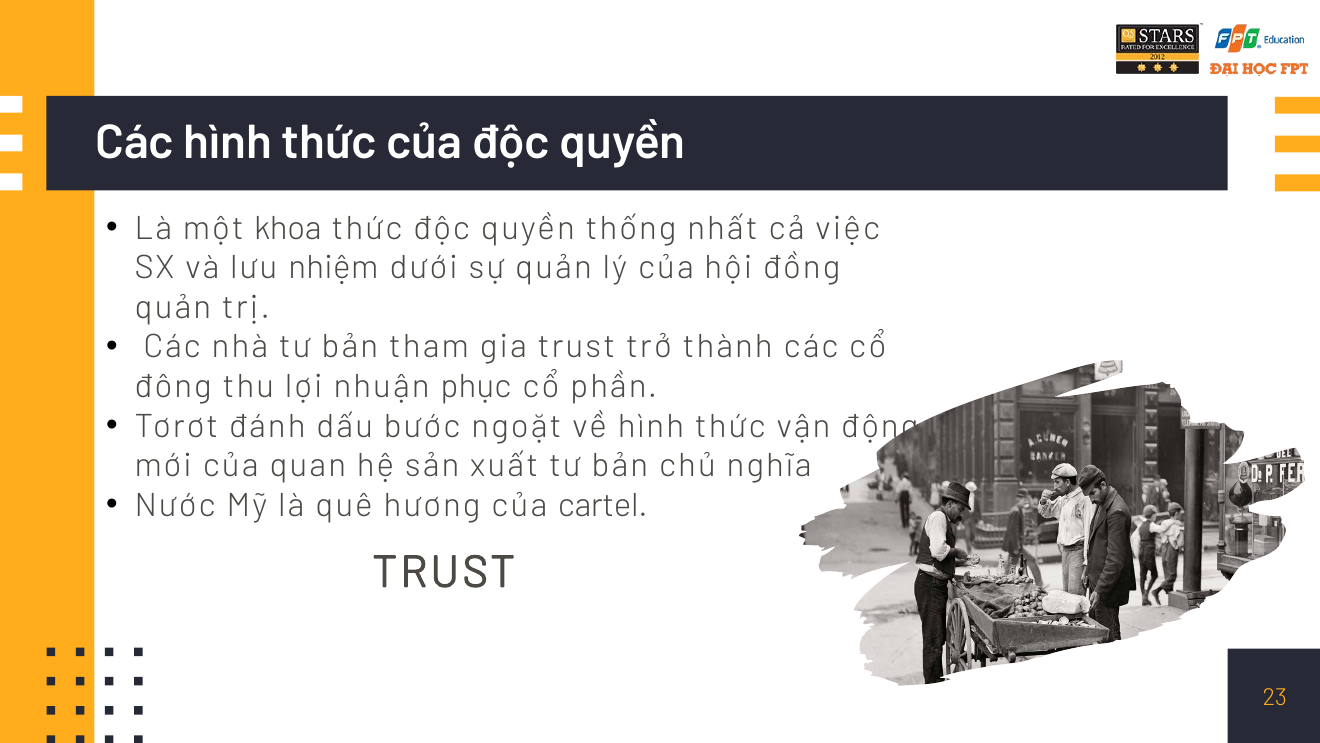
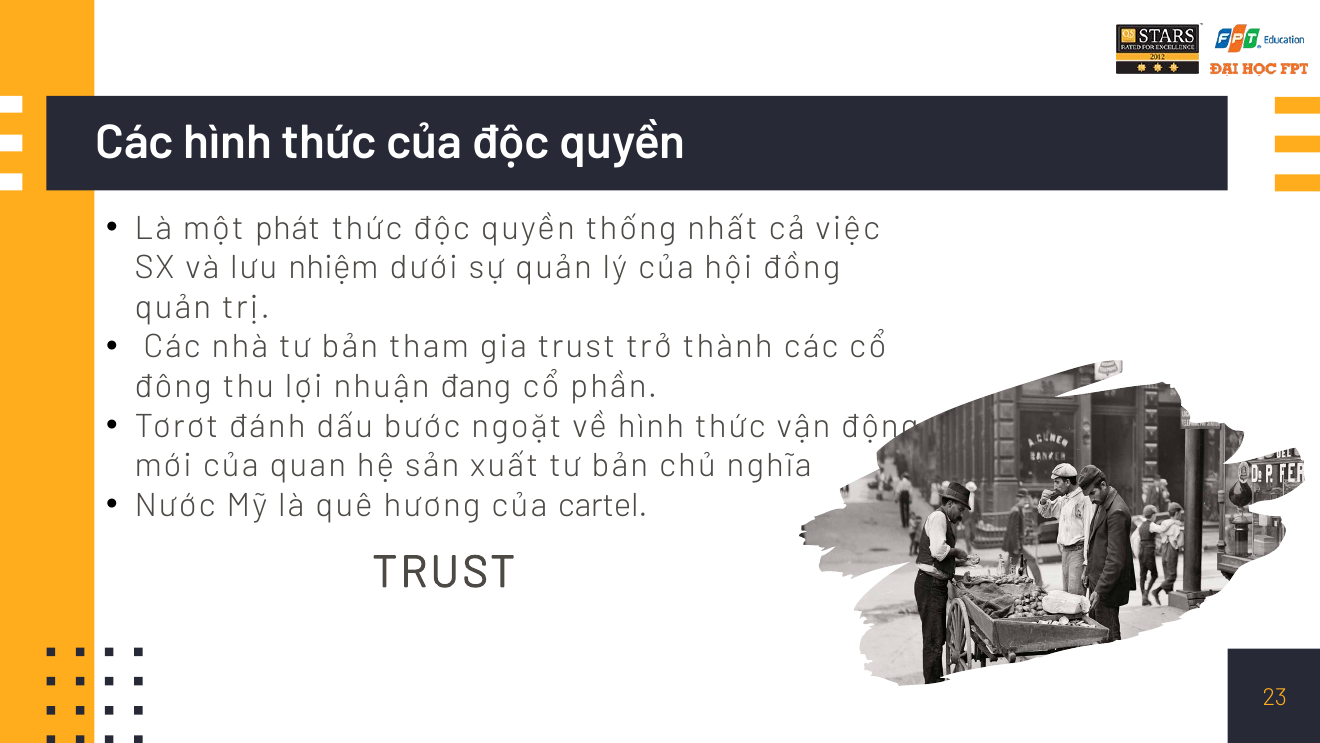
khoa: khoa -> phát
phục: phục -> đang
